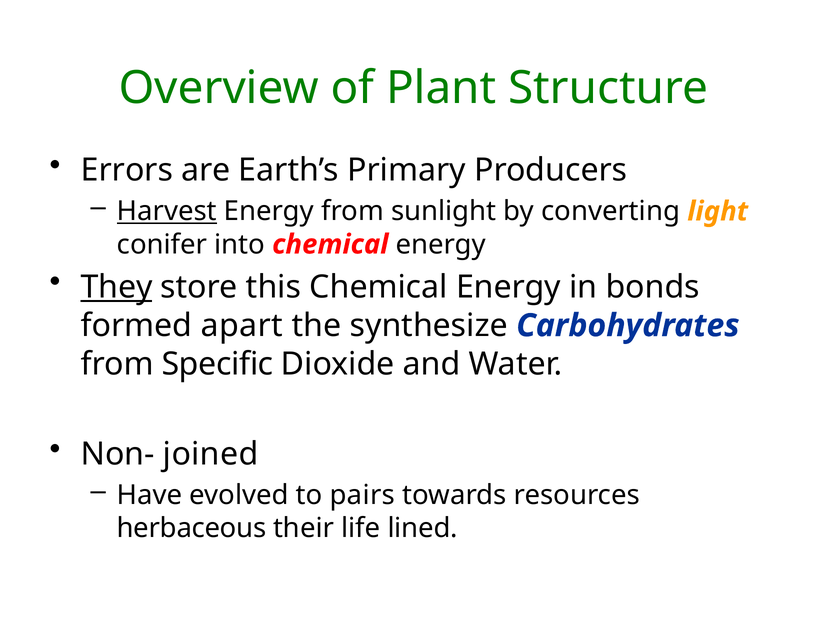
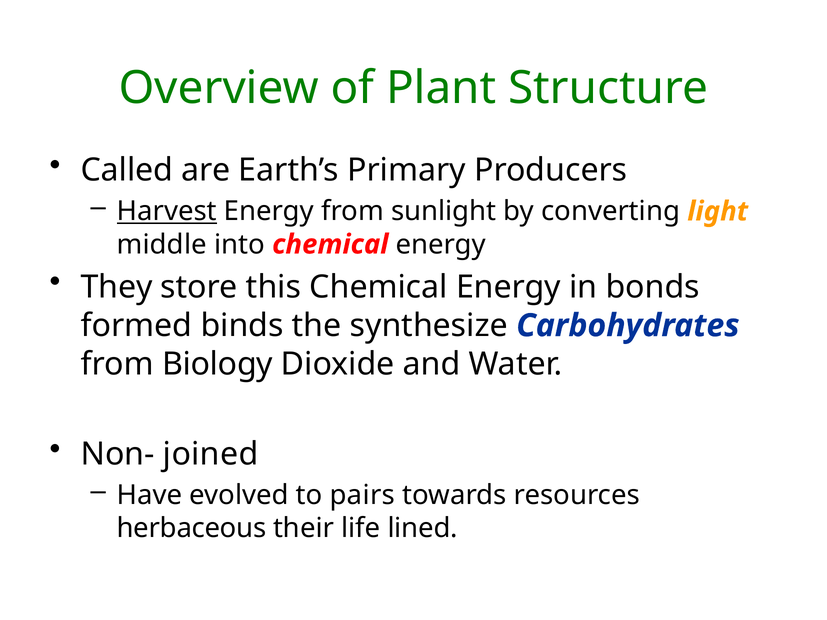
Errors: Errors -> Called
conifer: conifer -> middle
They underline: present -> none
apart: apart -> binds
Specific: Specific -> Biology
